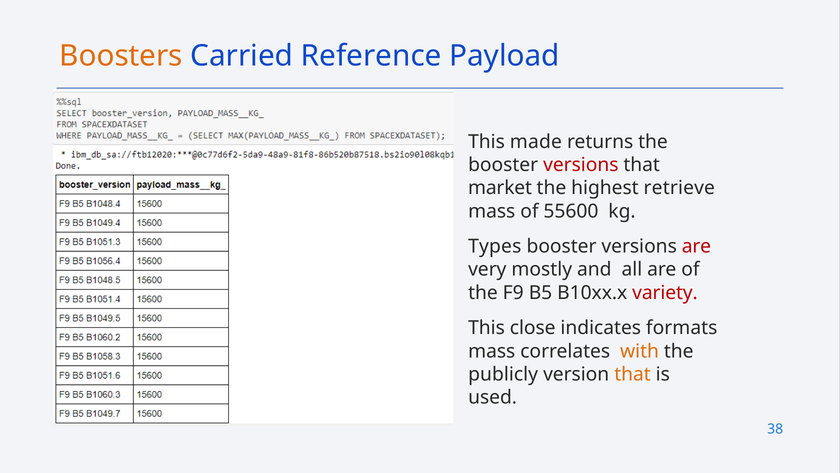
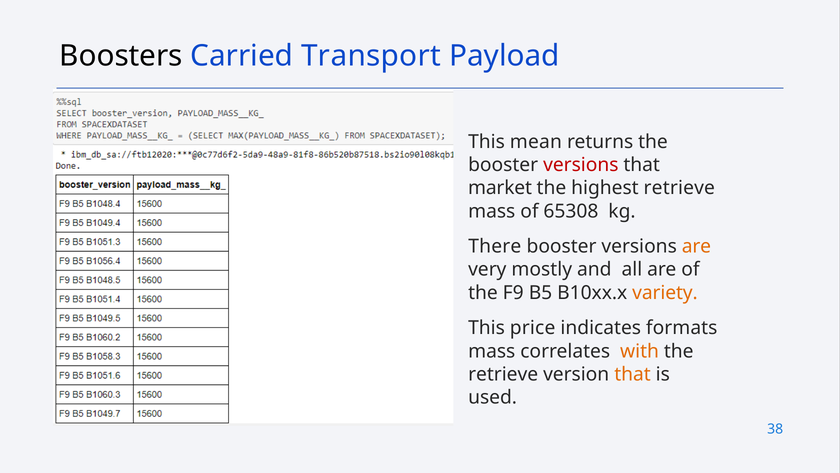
Boosters colour: orange -> black
Reference: Reference -> Transport
made: made -> mean
55600: 55600 -> 65308
Types: Types -> There
are at (696, 246) colour: red -> orange
variety colour: red -> orange
close: close -> price
publicly at (503, 374): publicly -> retrieve
